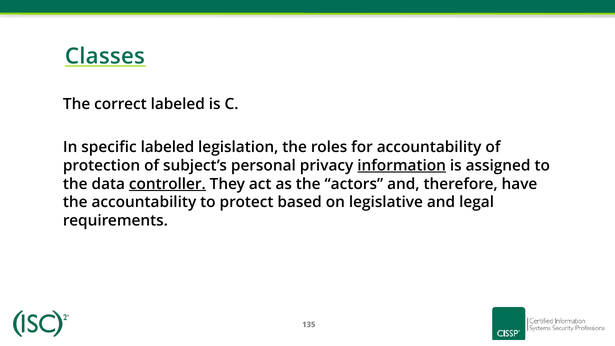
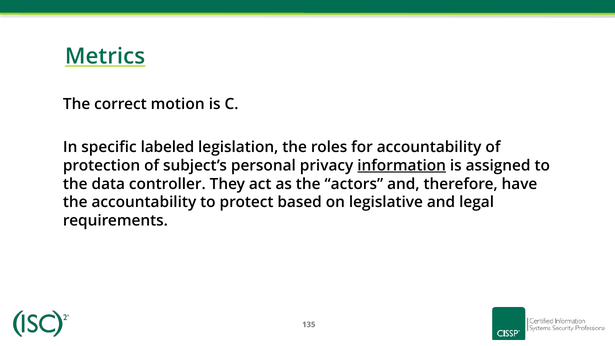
Classes: Classes -> Metrics
correct labeled: labeled -> motion
controller underline: present -> none
